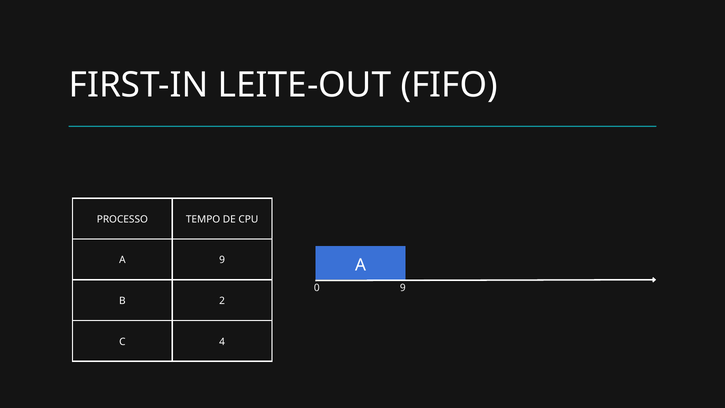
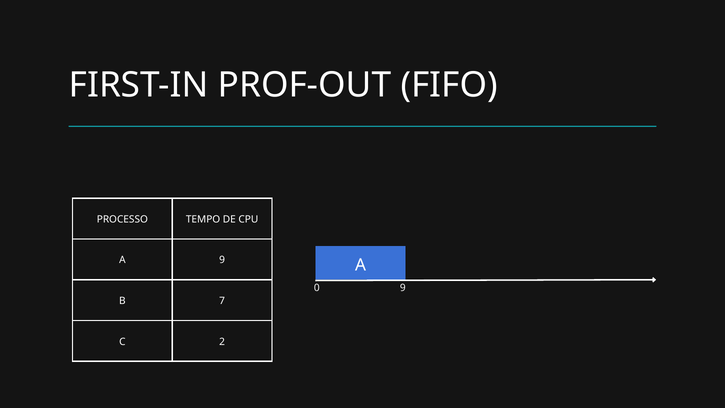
LEITE-OUT: LEITE-OUT -> PROF-OUT
2: 2 -> 7
4: 4 -> 2
